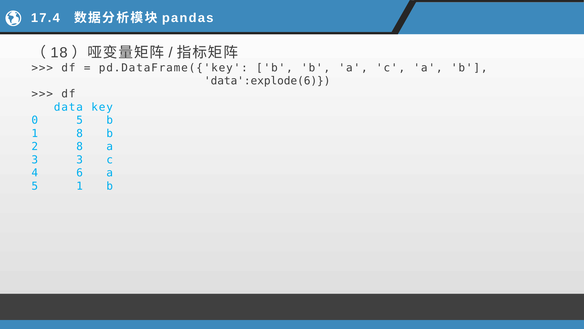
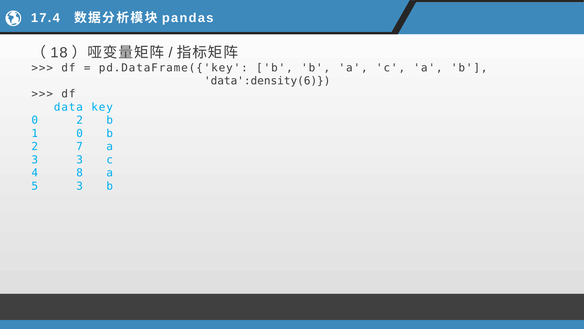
data':explode(6: data':explode(6 -> data':density(6
0 5: 5 -> 2
1 8: 8 -> 0
2 8: 8 -> 7
6: 6 -> 8
5 1: 1 -> 3
